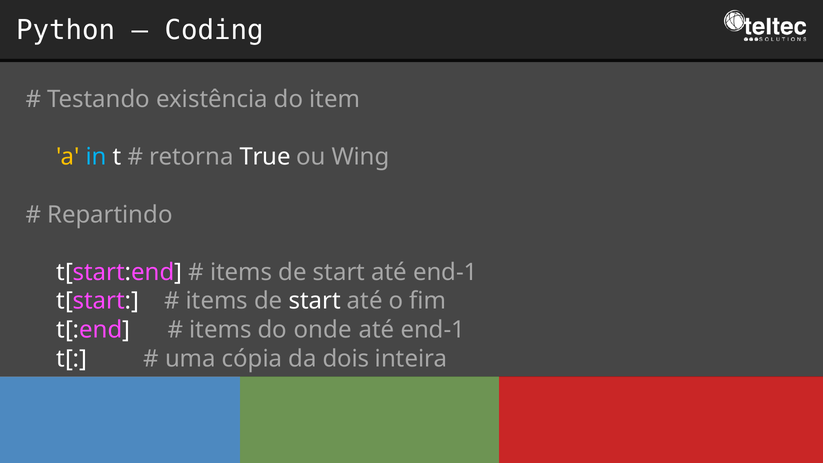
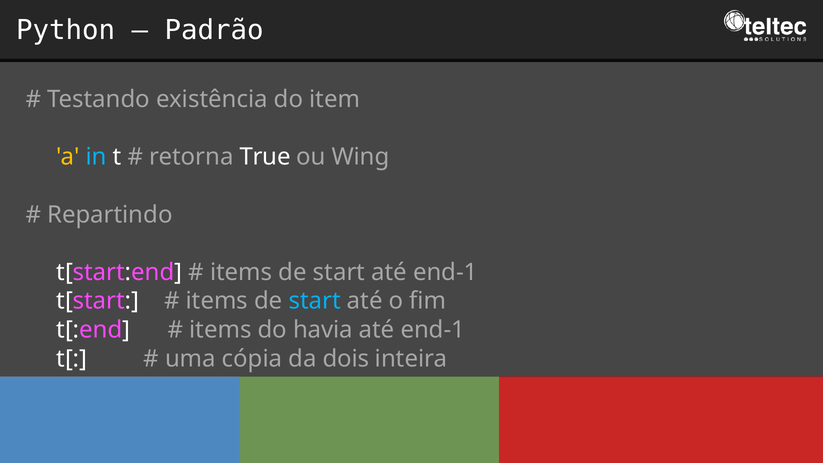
Coding: Coding -> Padrão
start at (315, 301) colour: white -> light blue
onde: onde -> havia
